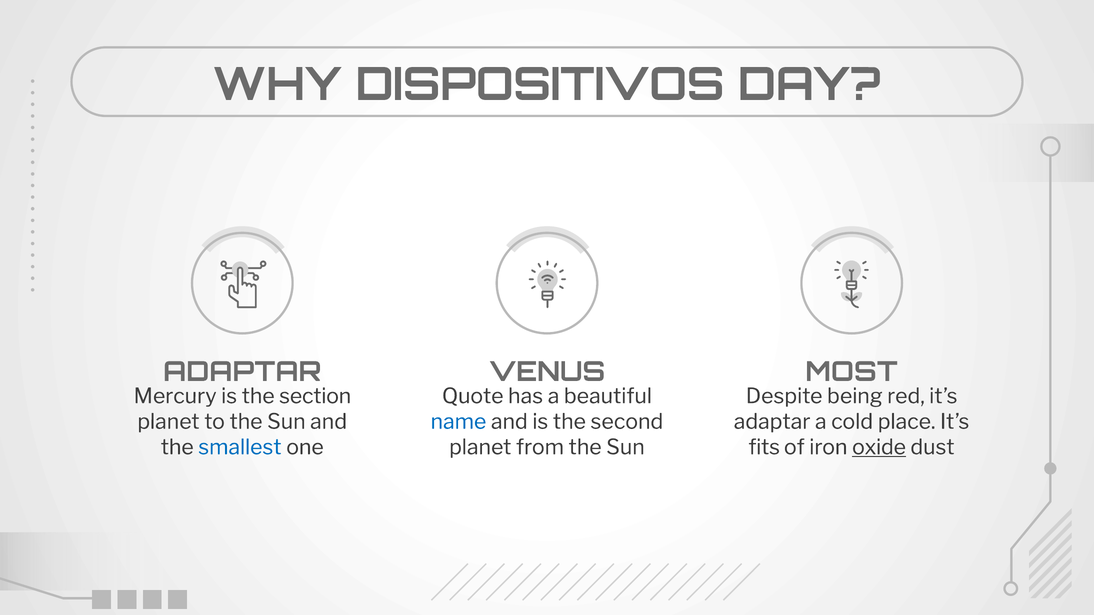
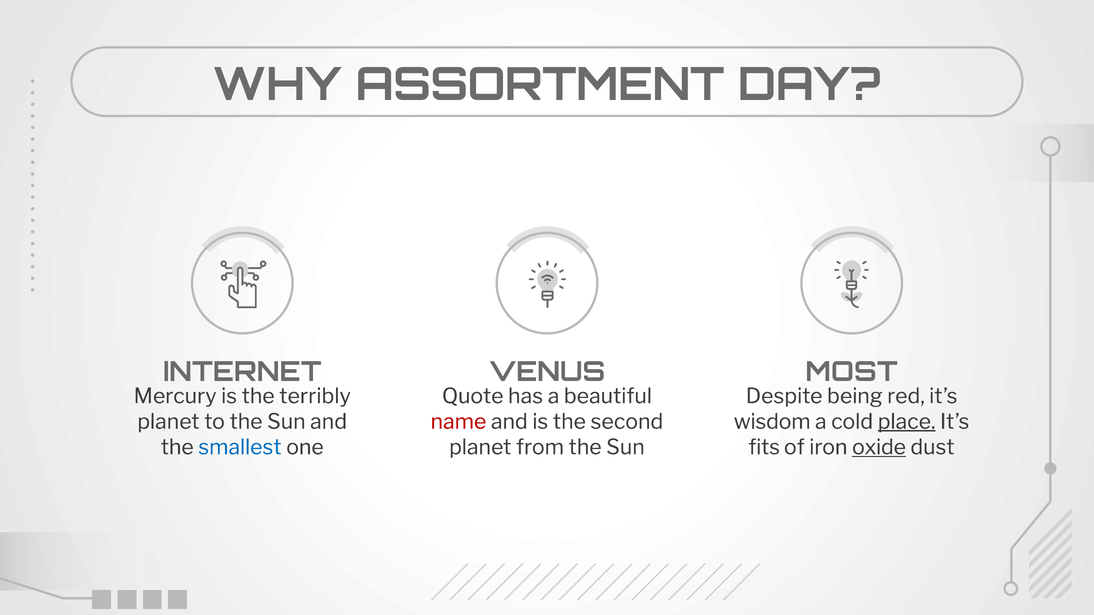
DISPOSITIVOS: DISPOSITIVOS -> ASSORTMENT
ADAPTAR at (242, 372): ADAPTAR -> INTERNET
section: section -> terribly
name colour: blue -> red
adaptar at (772, 422): adaptar -> wisdom
place underline: none -> present
